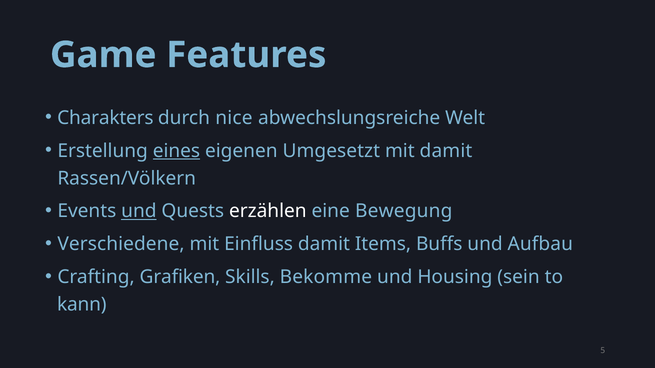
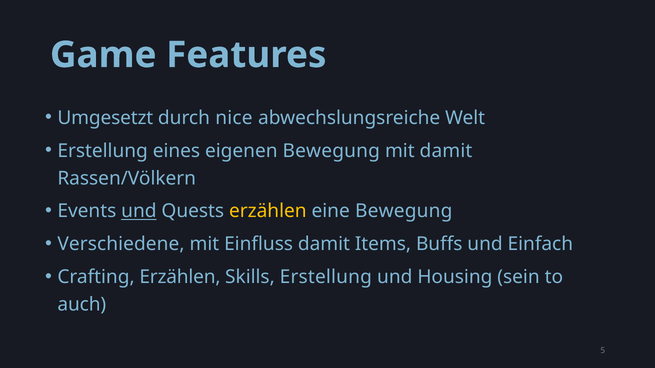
Charakters: Charakters -> Umgesetzt
eines underline: present -> none
eigenen Umgesetzt: Umgesetzt -> Bewegung
erzählen at (268, 211) colour: white -> yellow
Aufbau: Aufbau -> Einfach
Crafting Grafiken: Grafiken -> Erzählen
Skills Bekomme: Bekomme -> Erstellung
kann: kann -> auch
